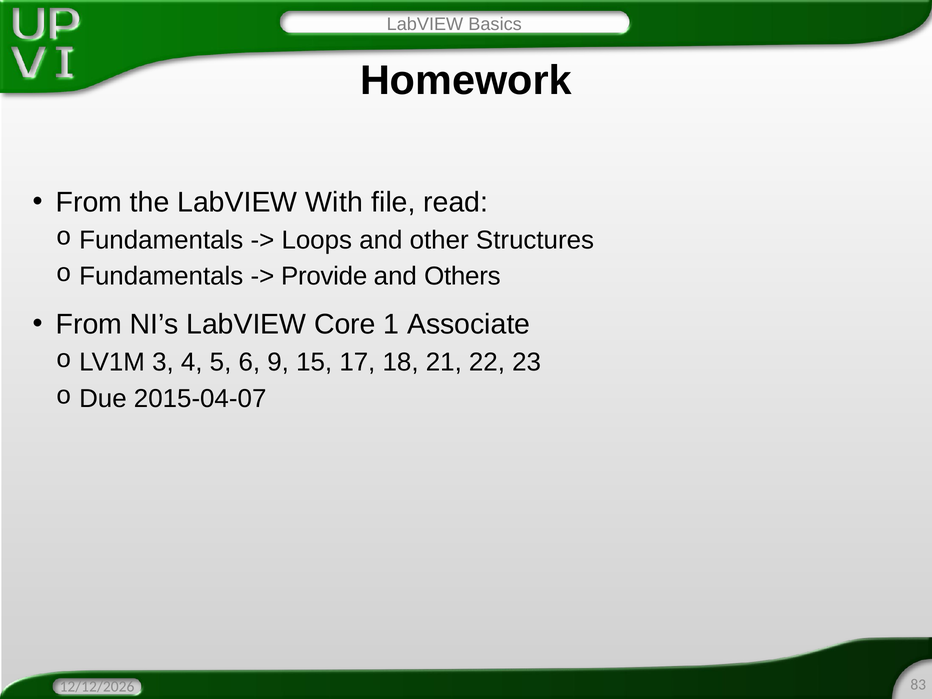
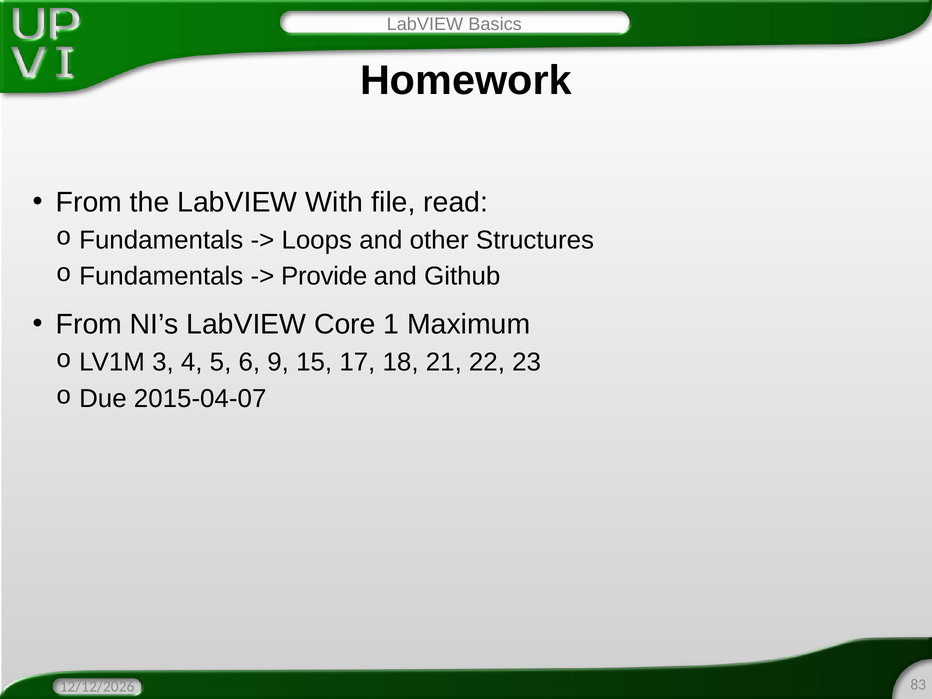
Others: Others -> Github
Associate: Associate -> Maximum
